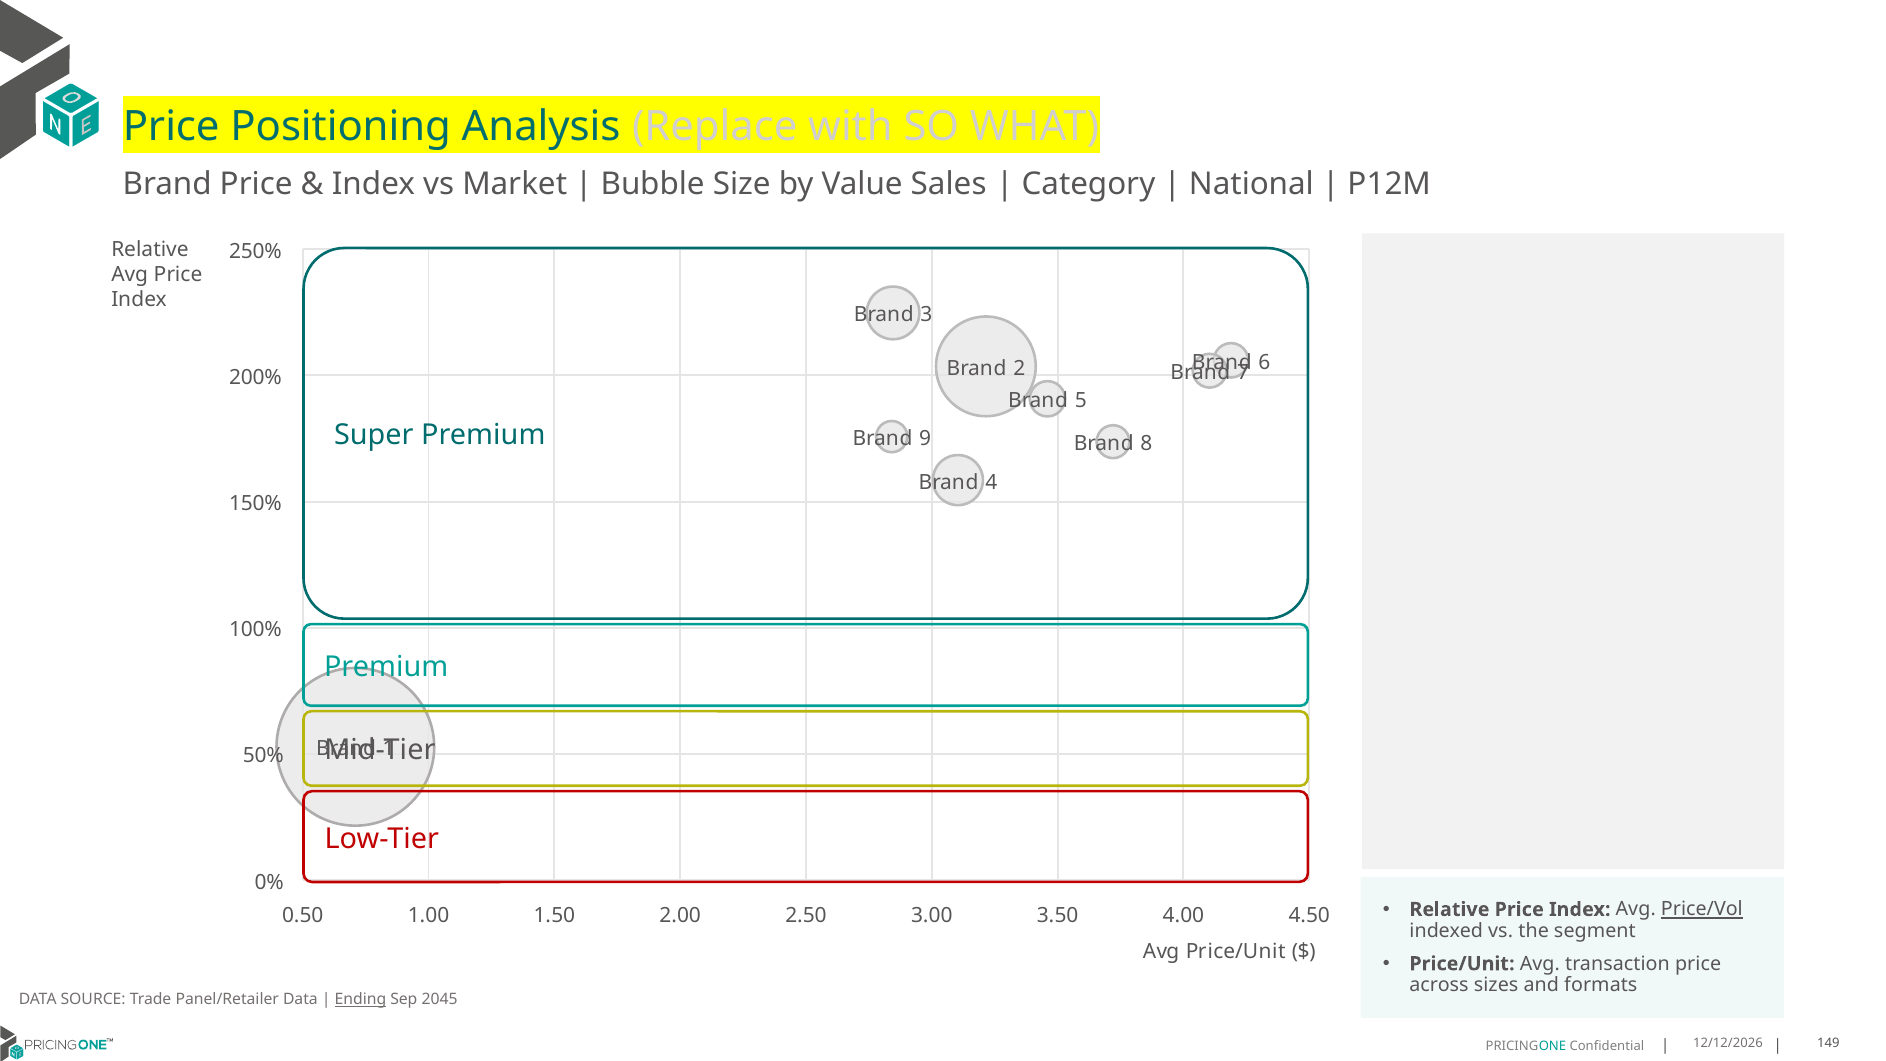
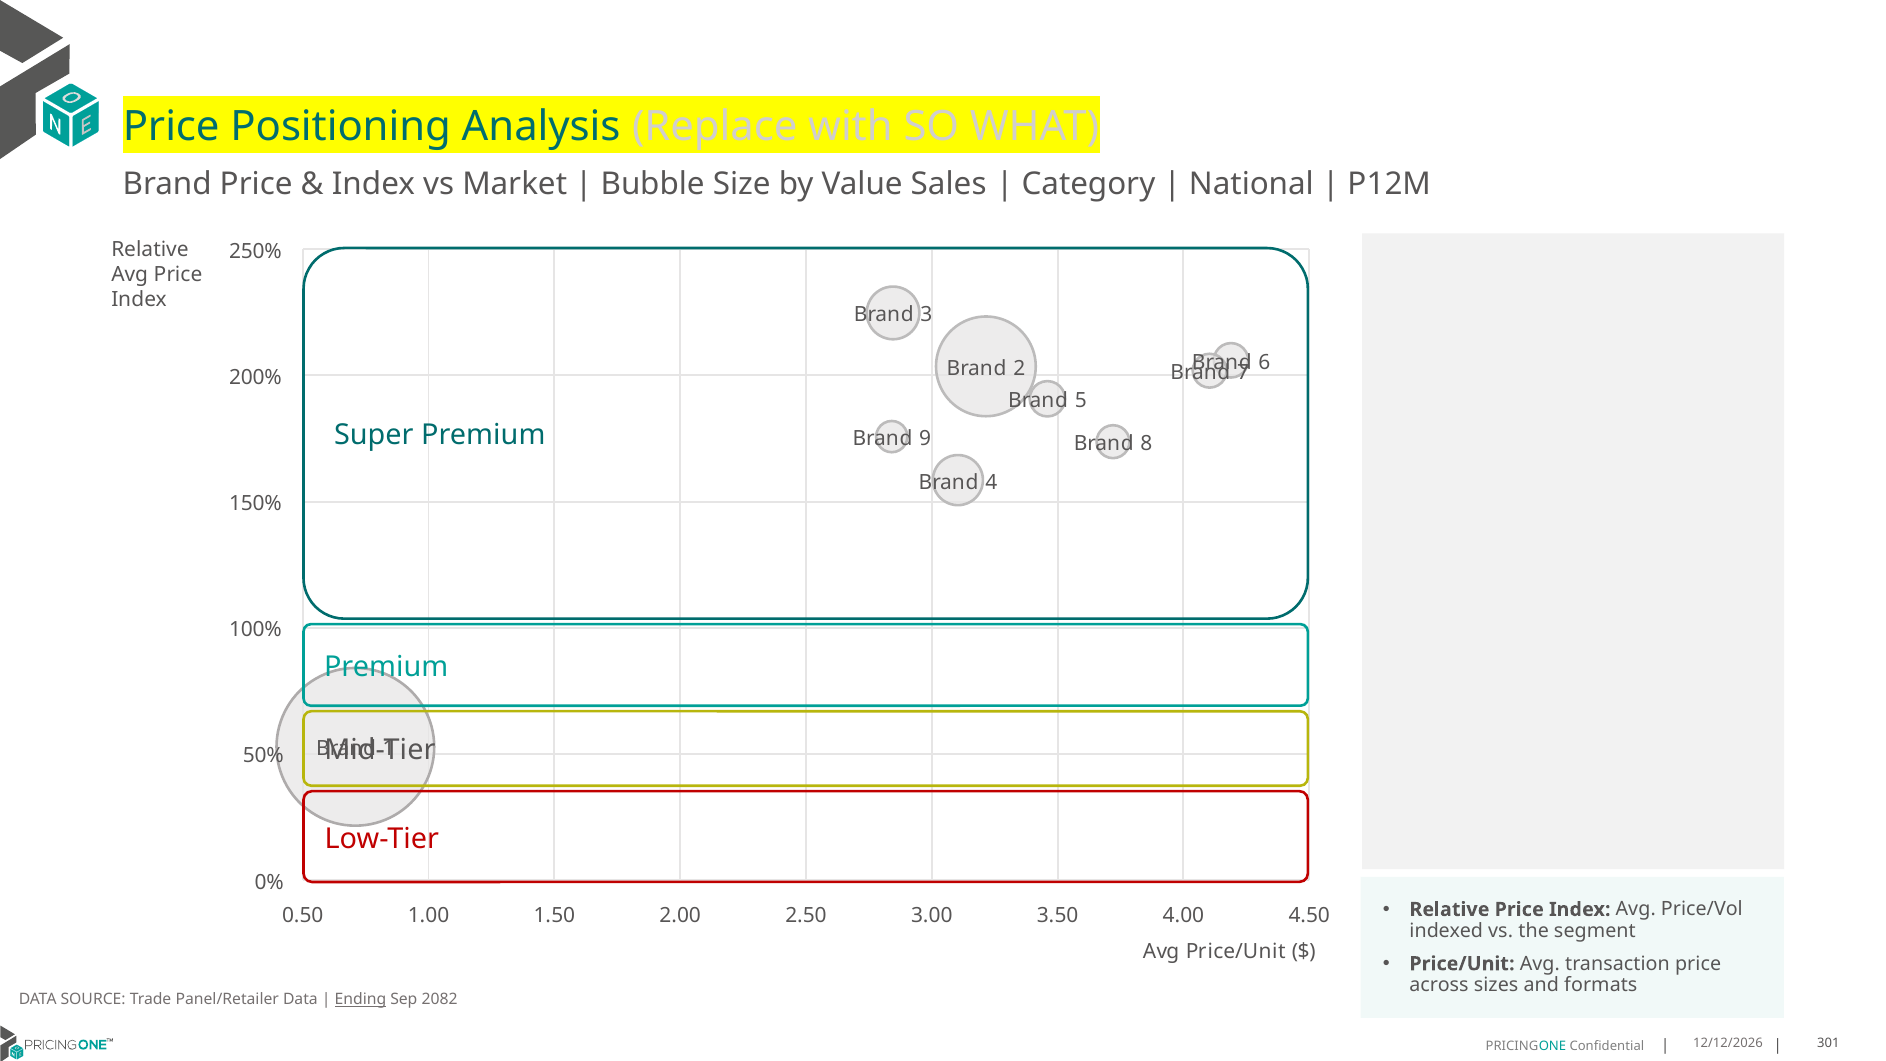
Price/Vol underline: present -> none
2045: 2045 -> 2082
149: 149 -> 301
